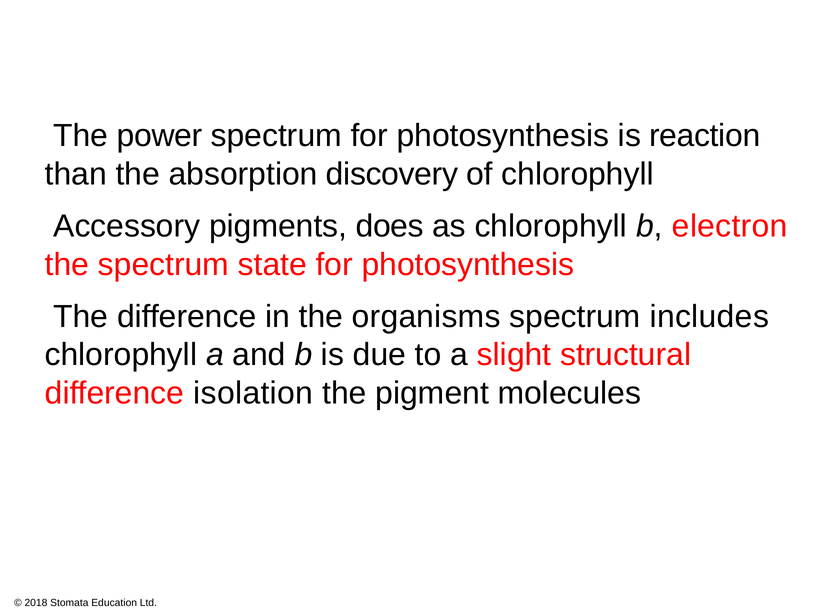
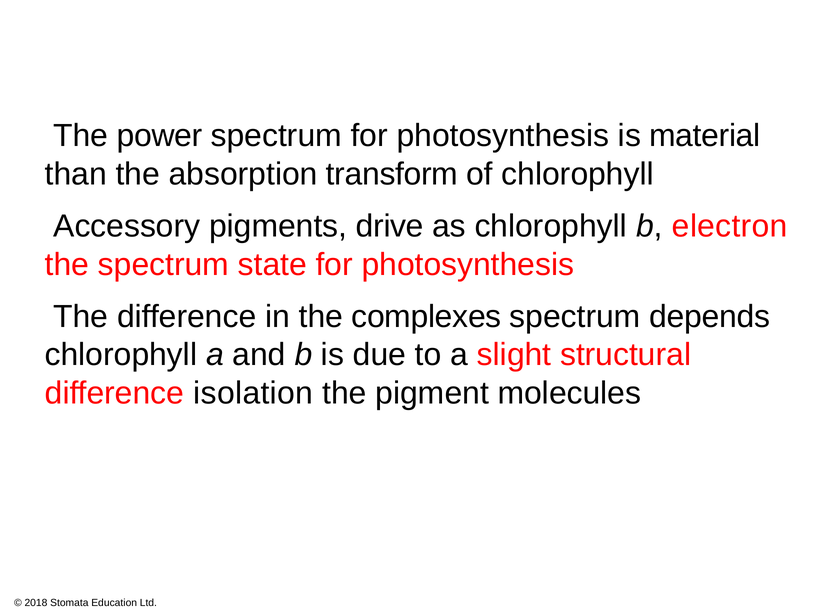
reaction: reaction -> material
discovery: discovery -> transform
does: does -> drive
organisms: organisms -> complexes
includes: includes -> depends
